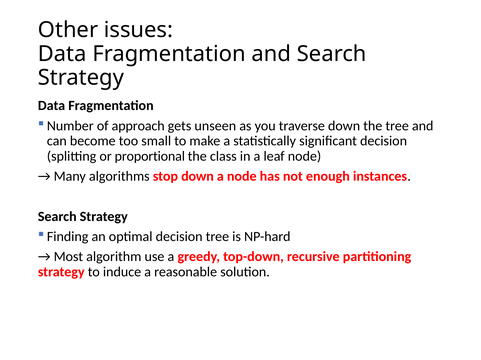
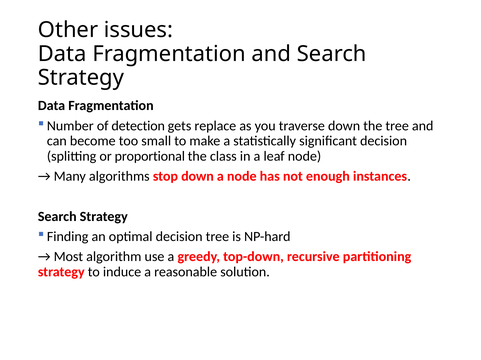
approach: approach -> detection
unseen: unseen -> replace
